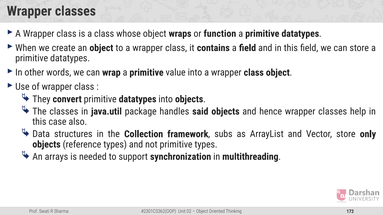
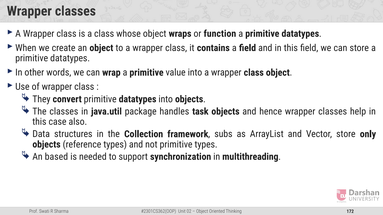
said: said -> task
arrays: arrays -> based
